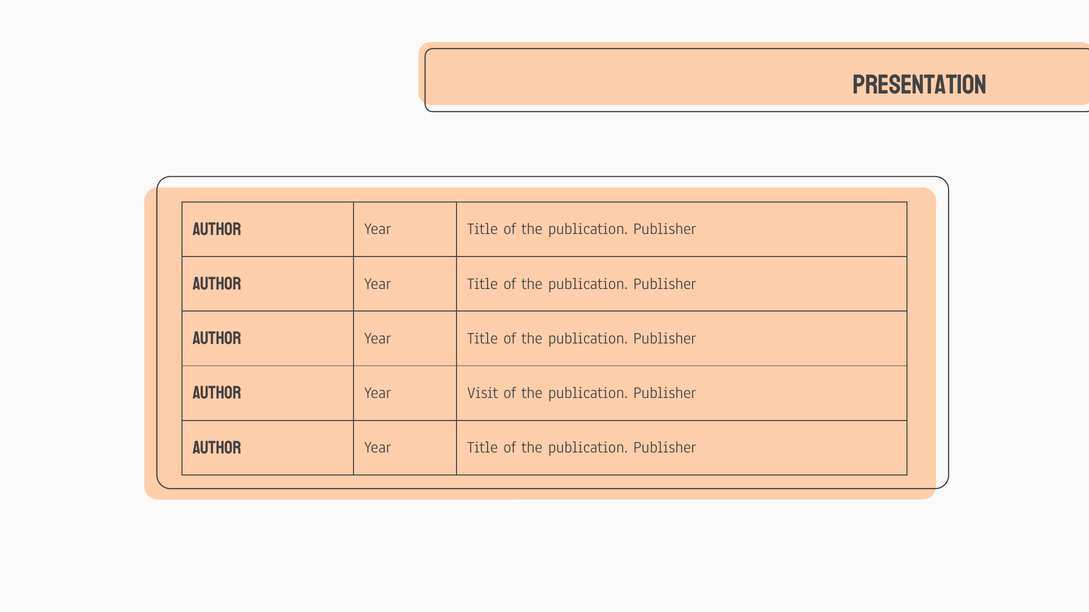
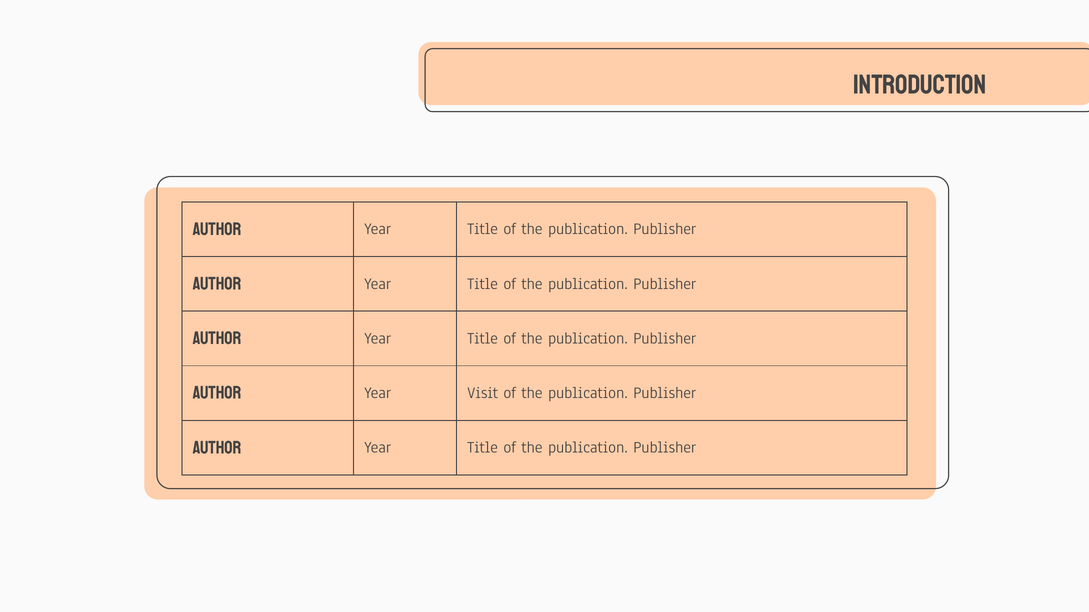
PRESENTATION: PRESENTATION -> INTRODUCTION
